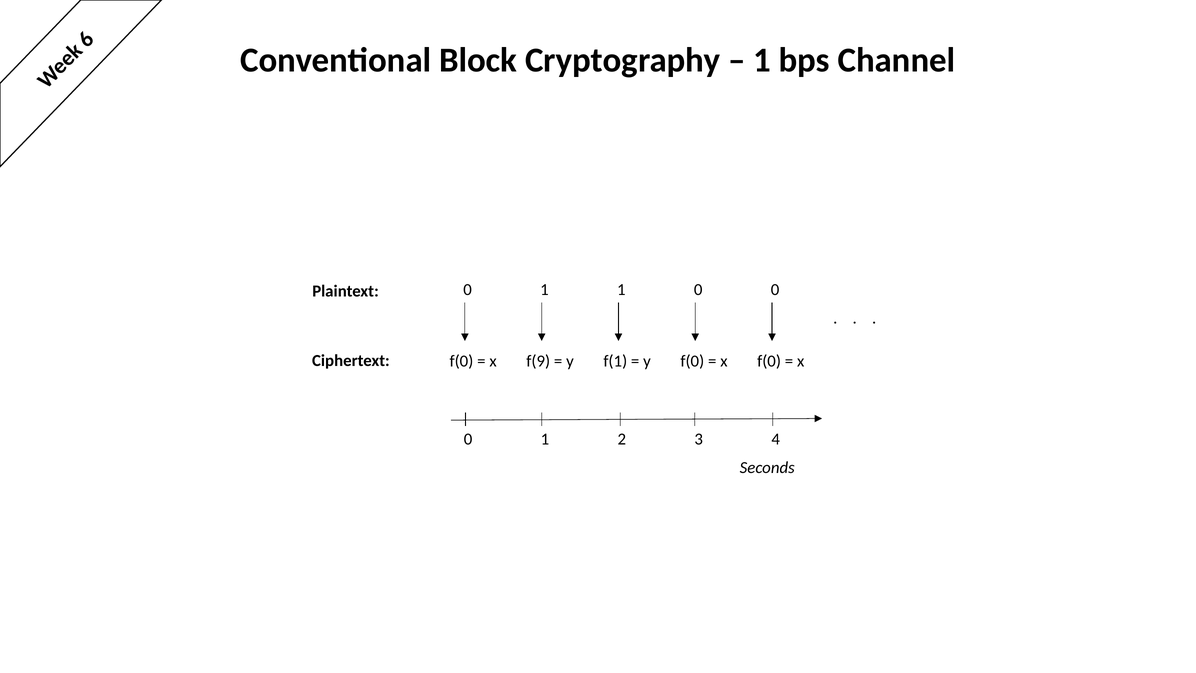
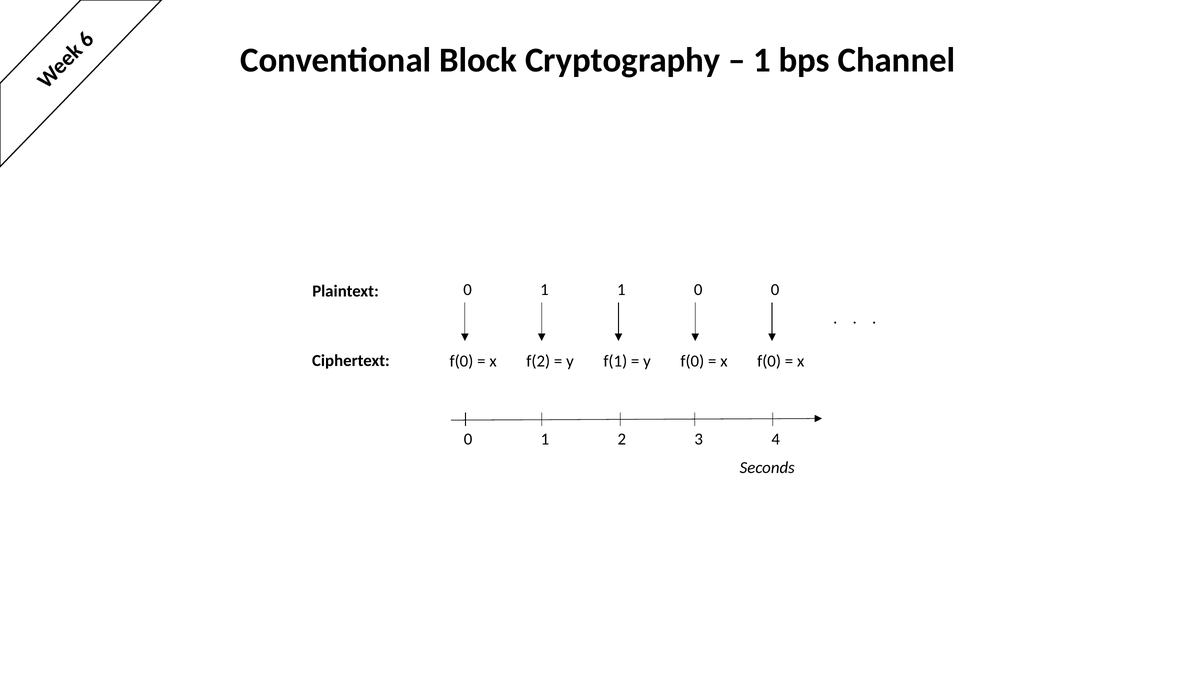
f(9: f(9 -> f(2
